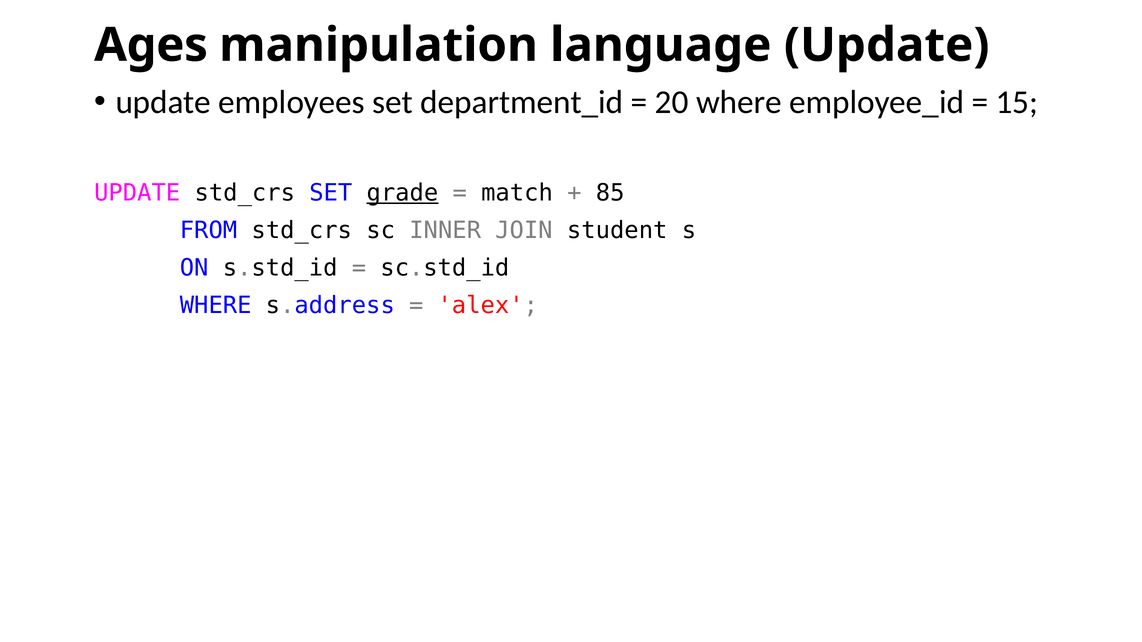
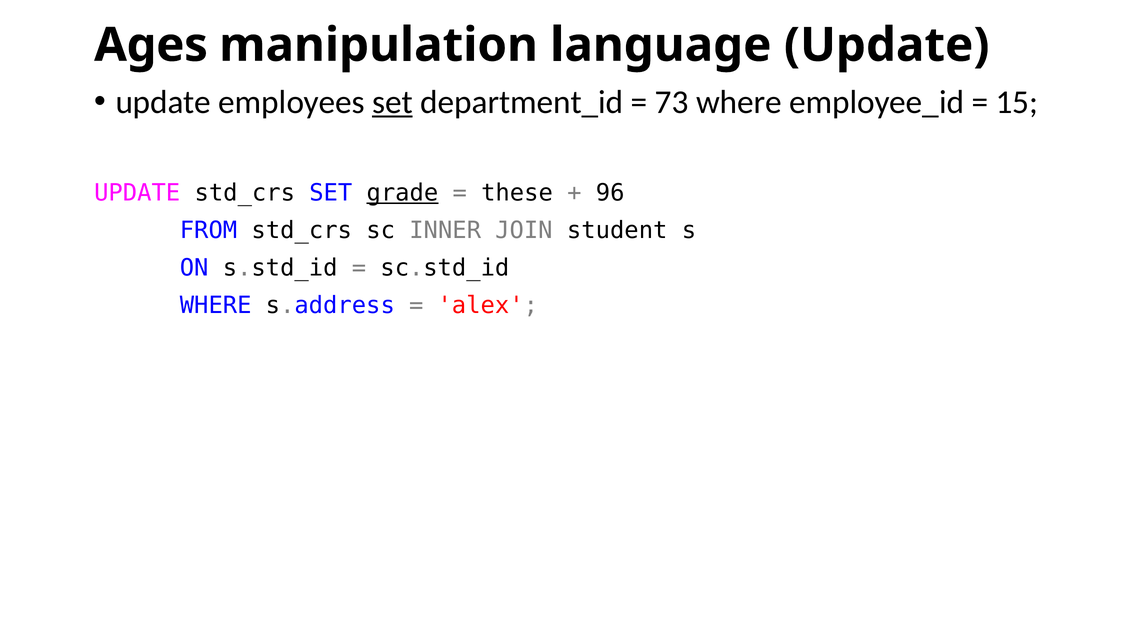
set at (392, 102) underline: none -> present
20: 20 -> 73
match: match -> these
85: 85 -> 96
